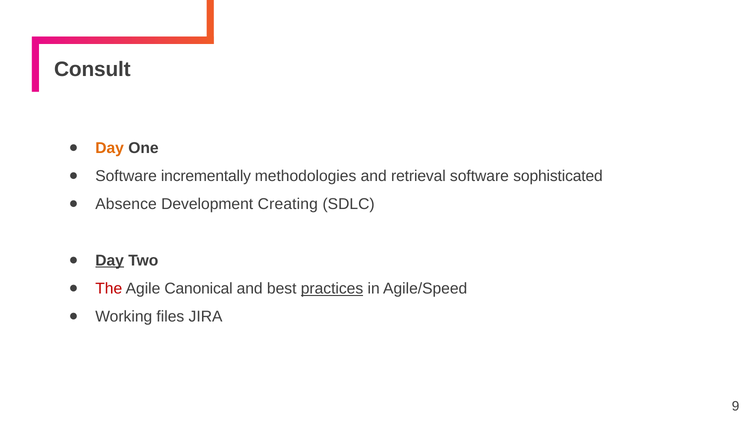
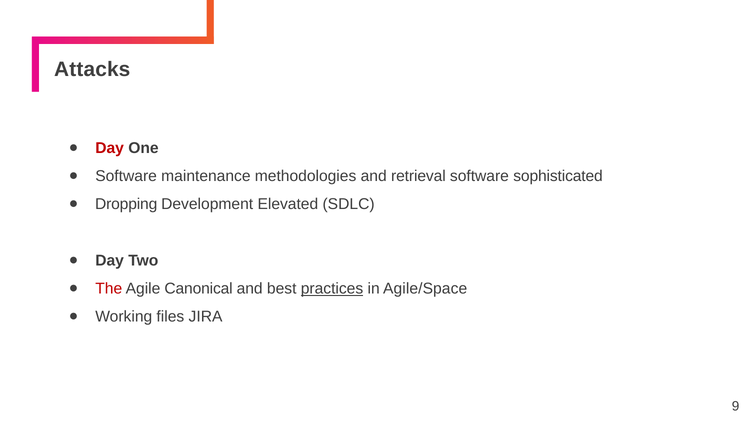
Consult: Consult -> Attacks
Day at (110, 148) colour: orange -> red
incrementally: incrementally -> maintenance
Absence: Absence -> Dropping
Creating: Creating -> Elevated
Day at (110, 260) underline: present -> none
Agile/Speed: Agile/Speed -> Agile/Space
